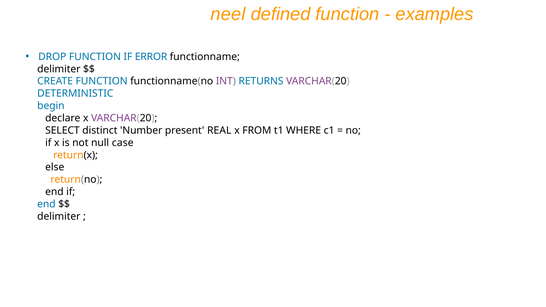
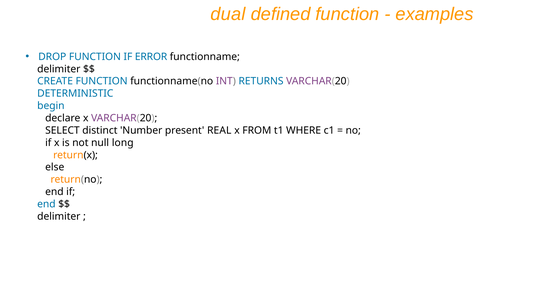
neel: neel -> dual
case: case -> long
